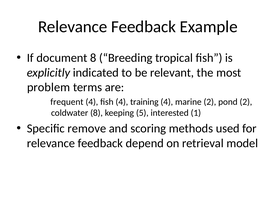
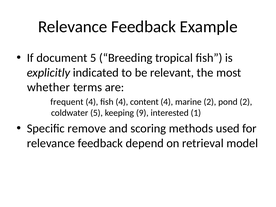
document 8: 8 -> 5
problem: problem -> whether
training: training -> content
coldwater 8: 8 -> 5
5: 5 -> 9
